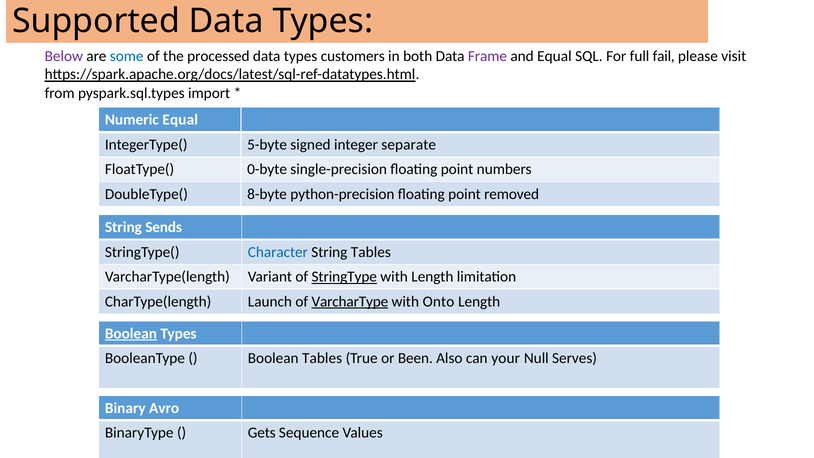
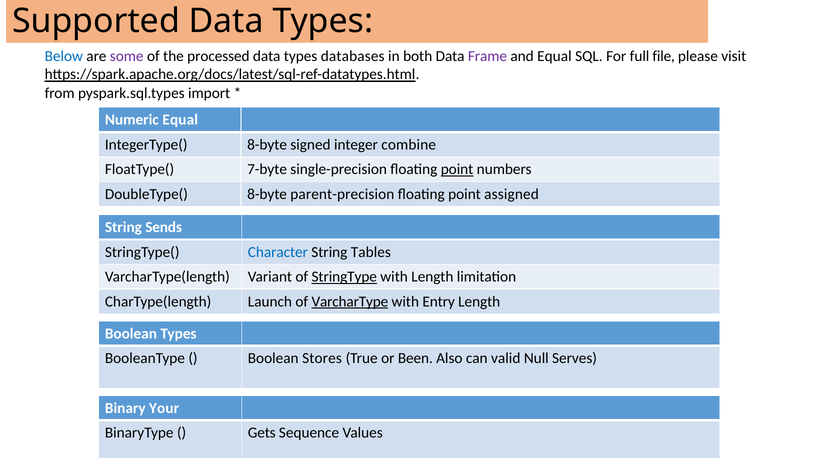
Below colour: purple -> blue
some colour: blue -> purple
customers: customers -> databases
fail: fail -> file
IntegerType( 5-byte: 5-byte -> 8-byte
separate: separate -> combine
0-byte: 0-byte -> 7-byte
point at (457, 169) underline: none -> present
python-precision: python-precision -> parent-precision
removed: removed -> assigned
Onto: Onto -> Entry
Boolean at (131, 333) underline: present -> none
Boolean Tables: Tables -> Stores
your: your -> valid
Avro: Avro -> Your
